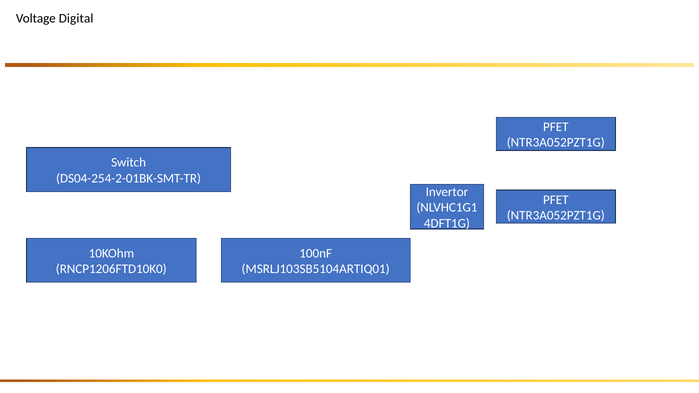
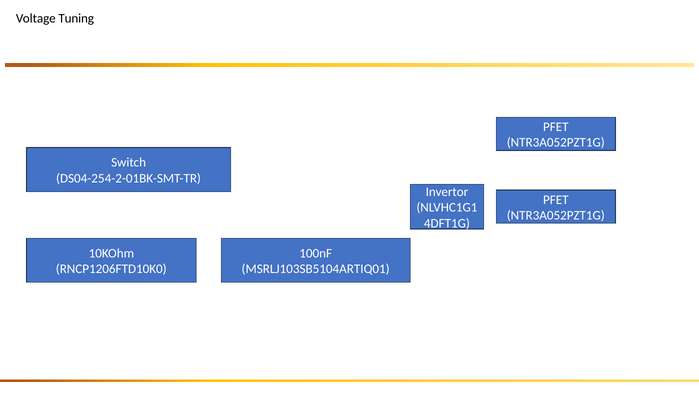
Digital: Digital -> Tuning
